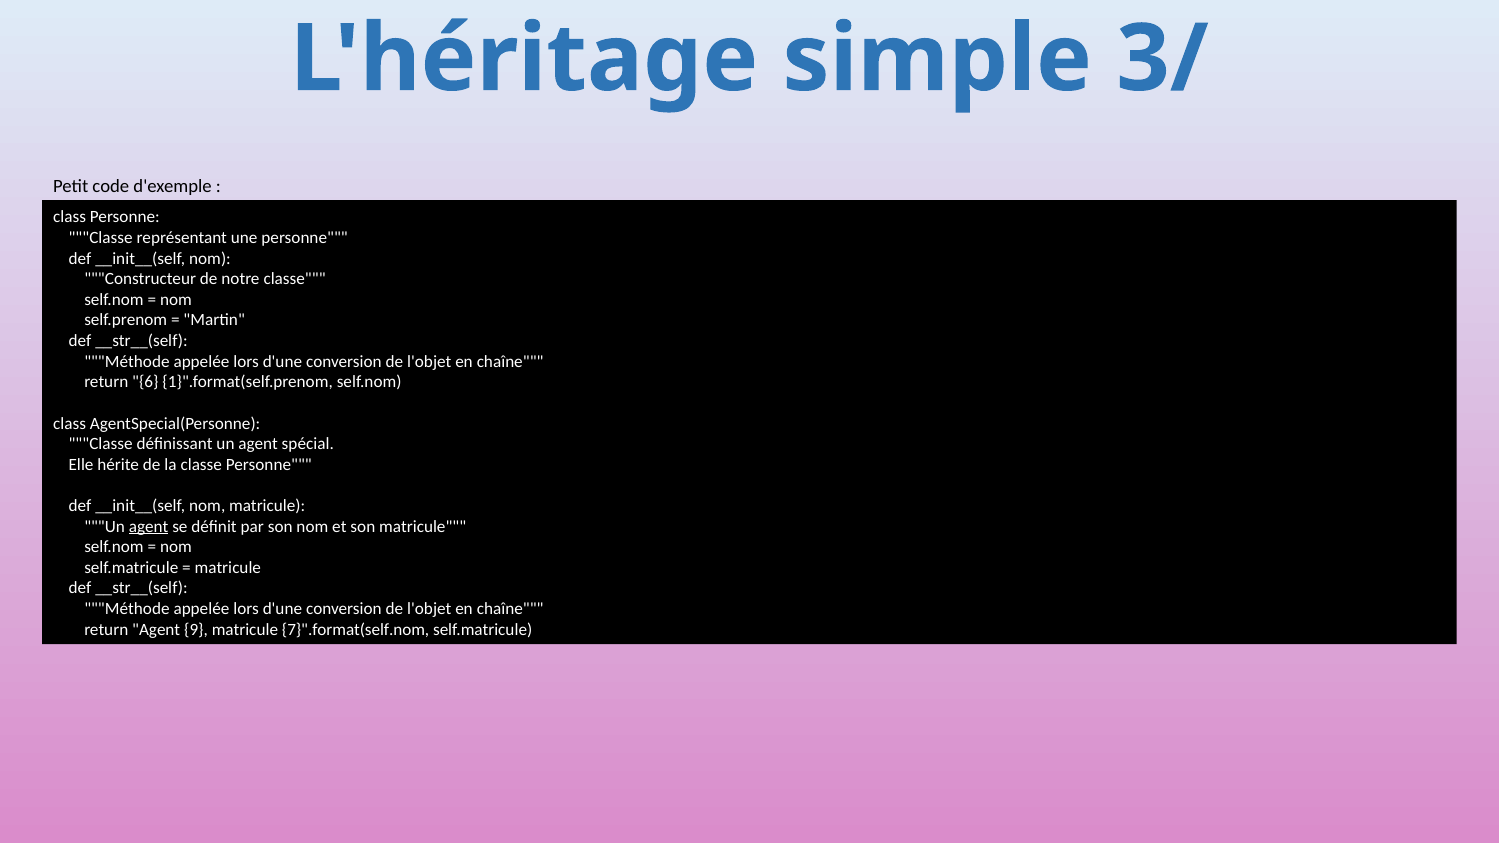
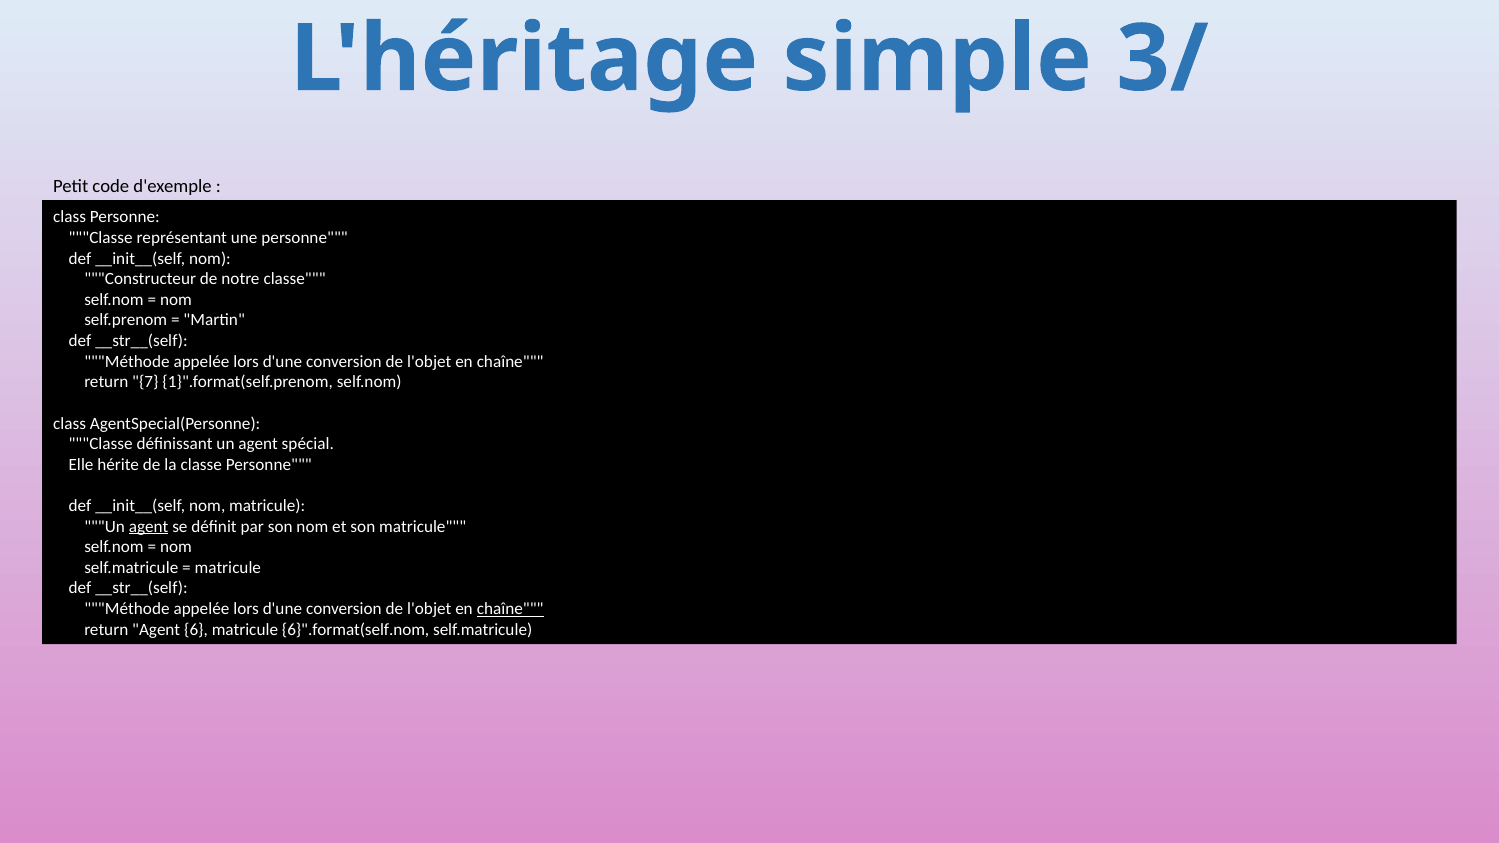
6: 6 -> 7
chaîne at (510, 609) underline: none -> present
9: 9 -> 6
7}".format(self.nom: 7}".format(self.nom -> 6}".format(self.nom
